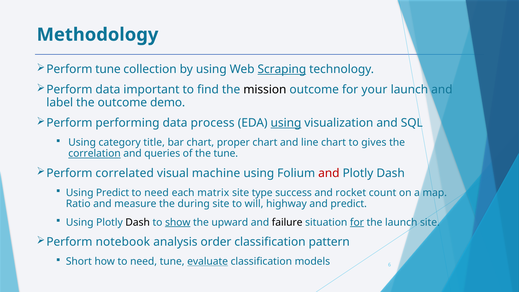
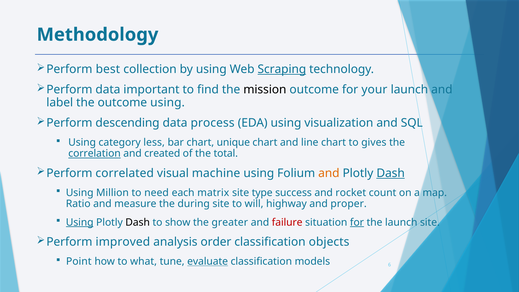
Perform tune: tune -> best
outcome demo: demo -> using
performing: performing -> descending
using at (286, 123) underline: present -> none
title: title -> less
proper: proper -> unique
queries: queries -> created
the tune: tune -> total
and at (329, 173) colour: red -> orange
Dash at (391, 173) underline: none -> present
Using Predict: Predict -> Million
and predict: predict -> proper
Using at (80, 222) underline: none -> present
show underline: present -> none
upward: upward -> greater
failure colour: black -> red
notebook: notebook -> improved
pattern: pattern -> objects
Short: Short -> Point
how to need: need -> what
